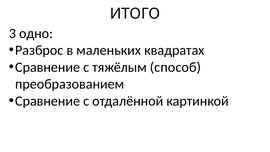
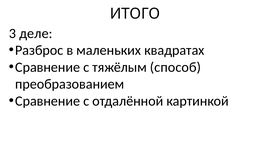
одно: одно -> деле
